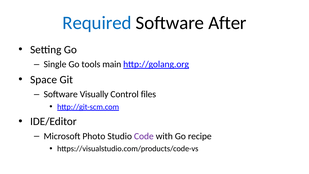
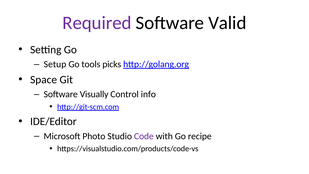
Required colour: blue -> purple
After: After -> Valid
Single: Single -> Setup
main: main -> picks
files: files -> info
